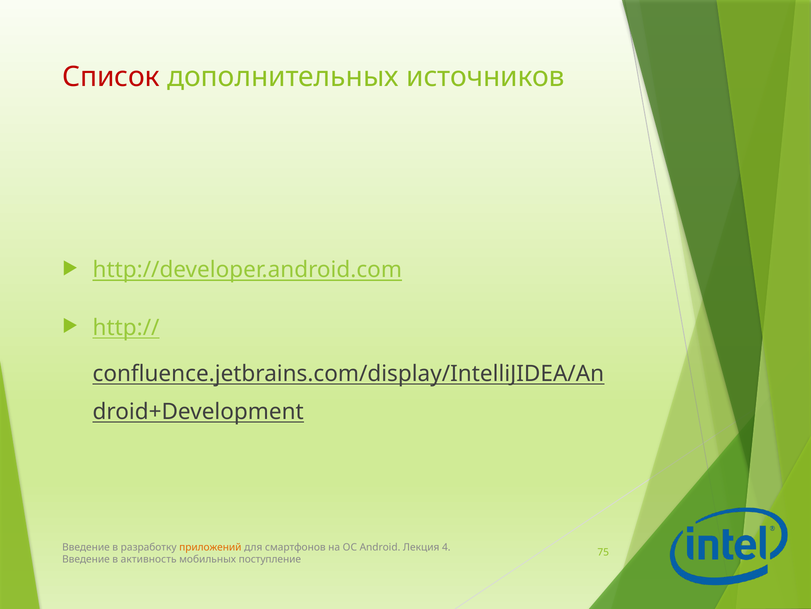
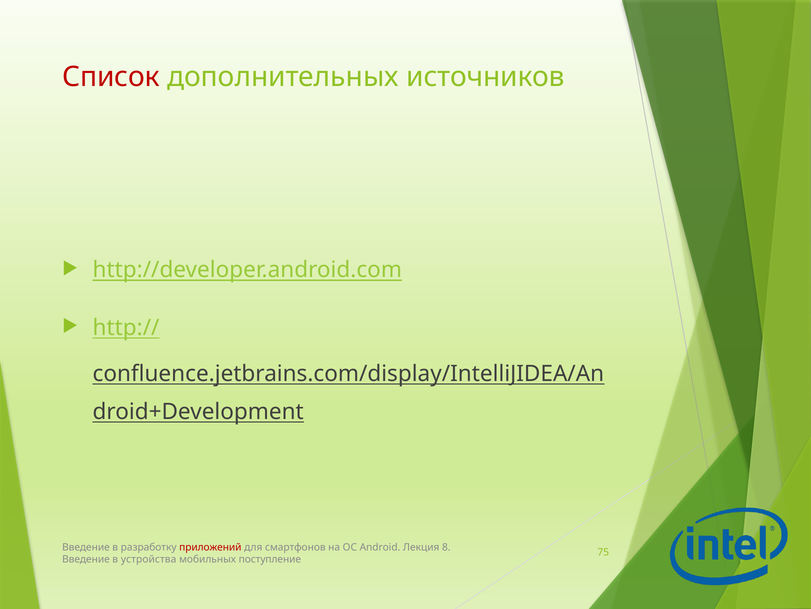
приложений colour: orange -> red
4: 4 -> 8
активность: активность -> устройства
